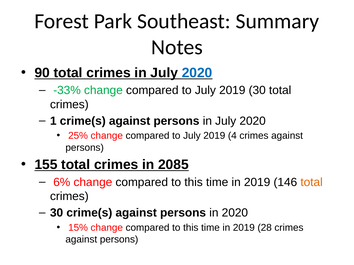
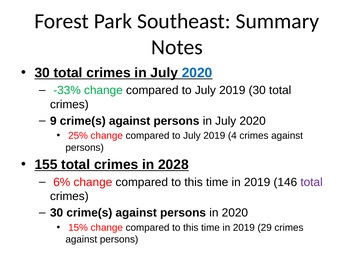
90 at (42, 73): 90 -> 30
1: 1 -> 9
2085: 2085 -> 2028
total at (312, 183) colour: orange -> purple
28: 28 -> 29
